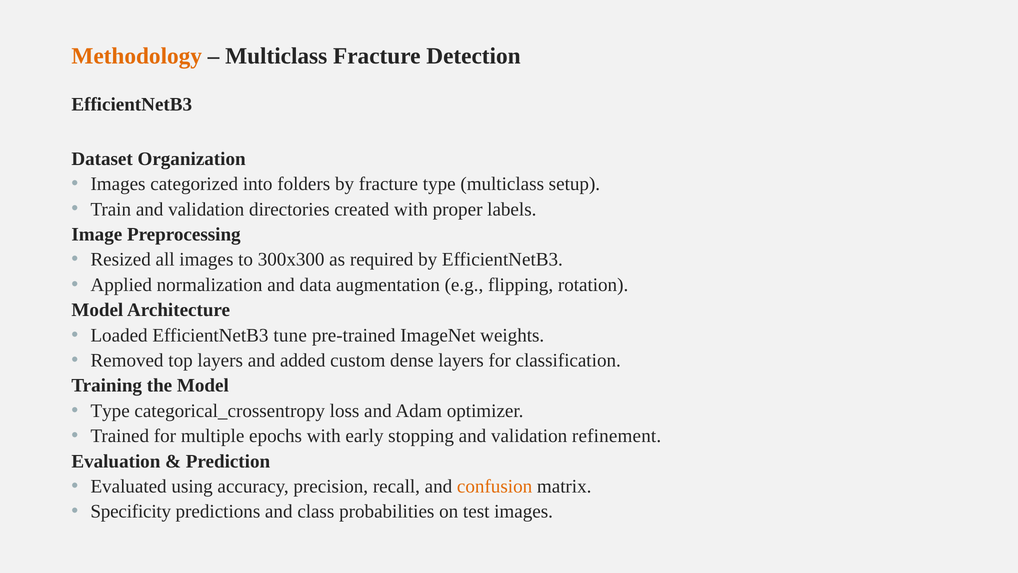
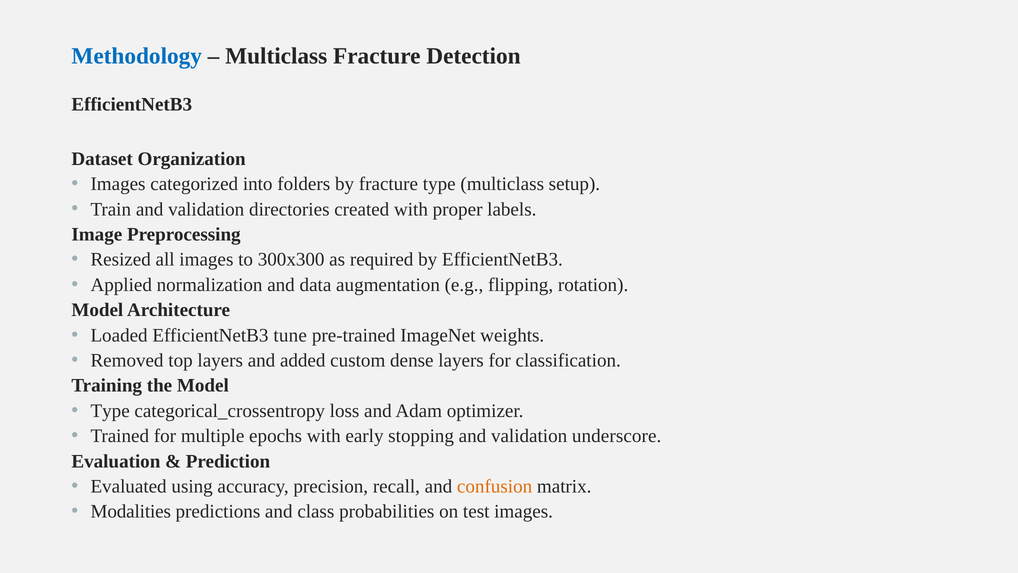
Methodology colour: orange -> blue
refinement: refinement -> underscore
Specificity: Specificity -> Modalities
